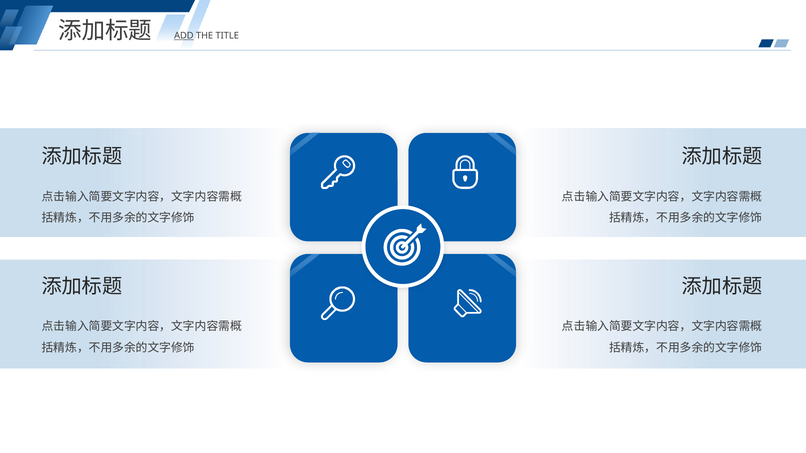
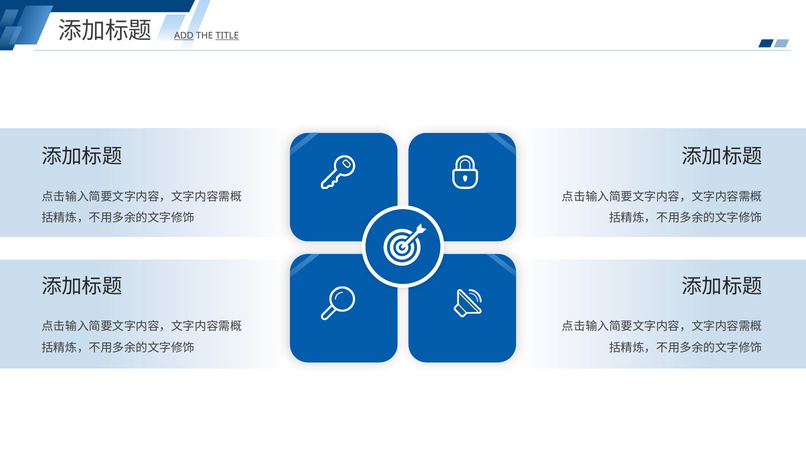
TITLE underline: none -> present
